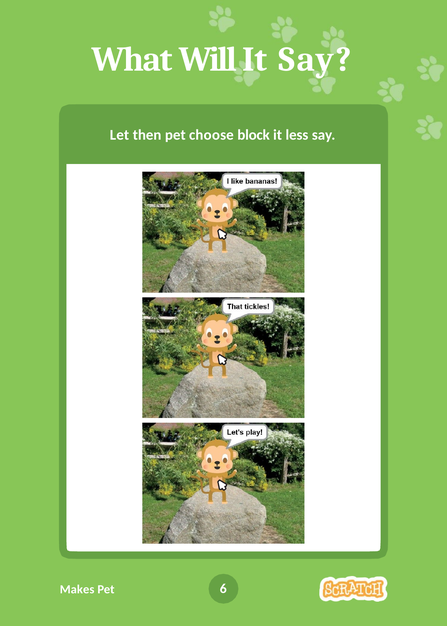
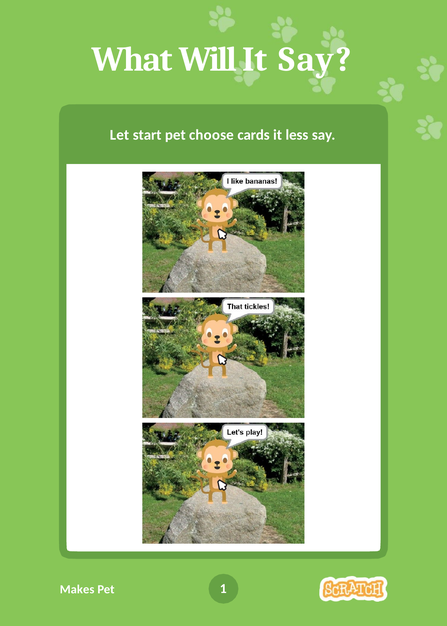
then: then -> start
block: block -> cards
6: 6 -> 1
